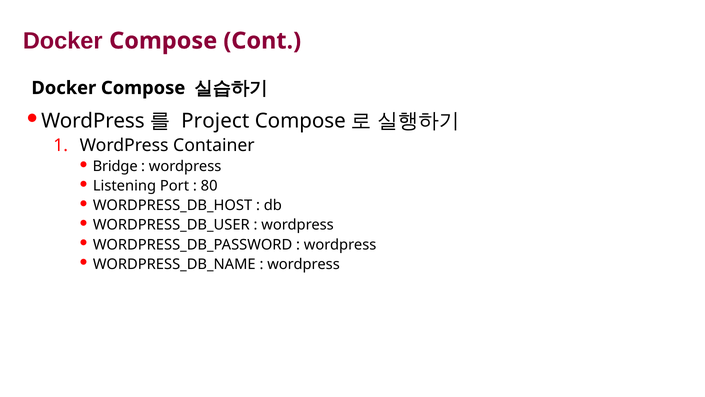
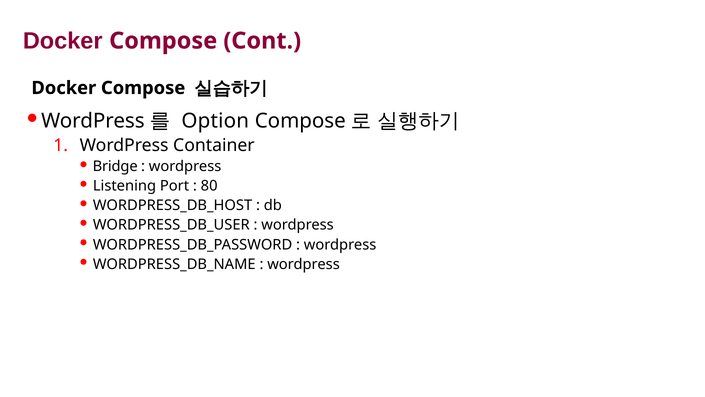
Project: Project -> Option
